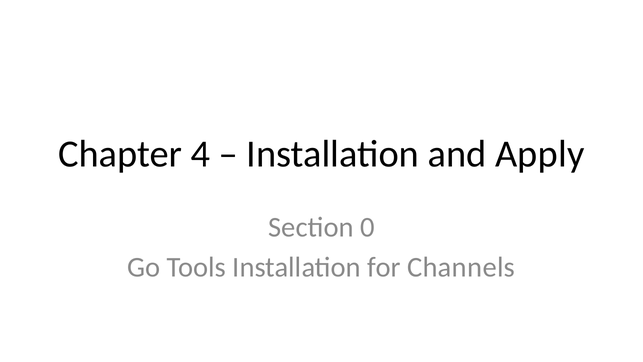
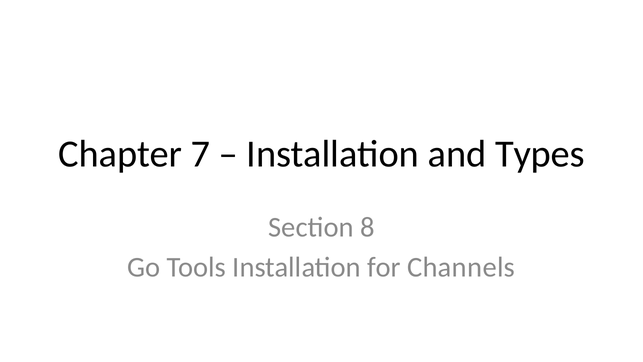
4: 4 -> 7
Apply: Apply -> Types
0: 0 -> 8
